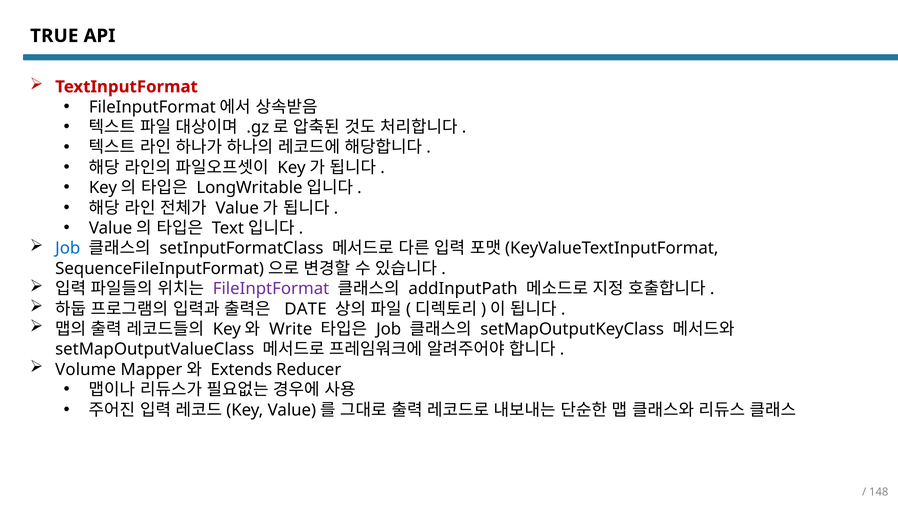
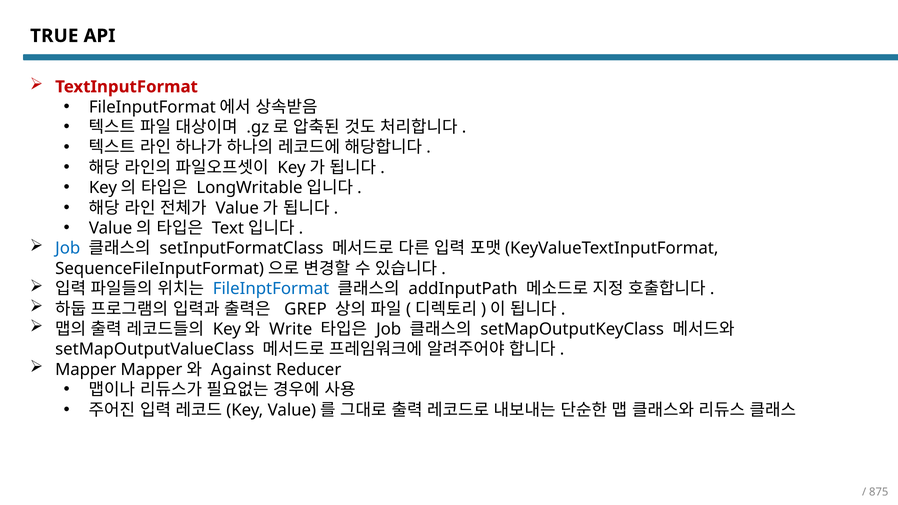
FileInptFormat colour: purple -> blue
DATE: DATE -> GREP
Volume: Volume -> Mapper
Extends: Extends -> Against
148: 148 -> 875
